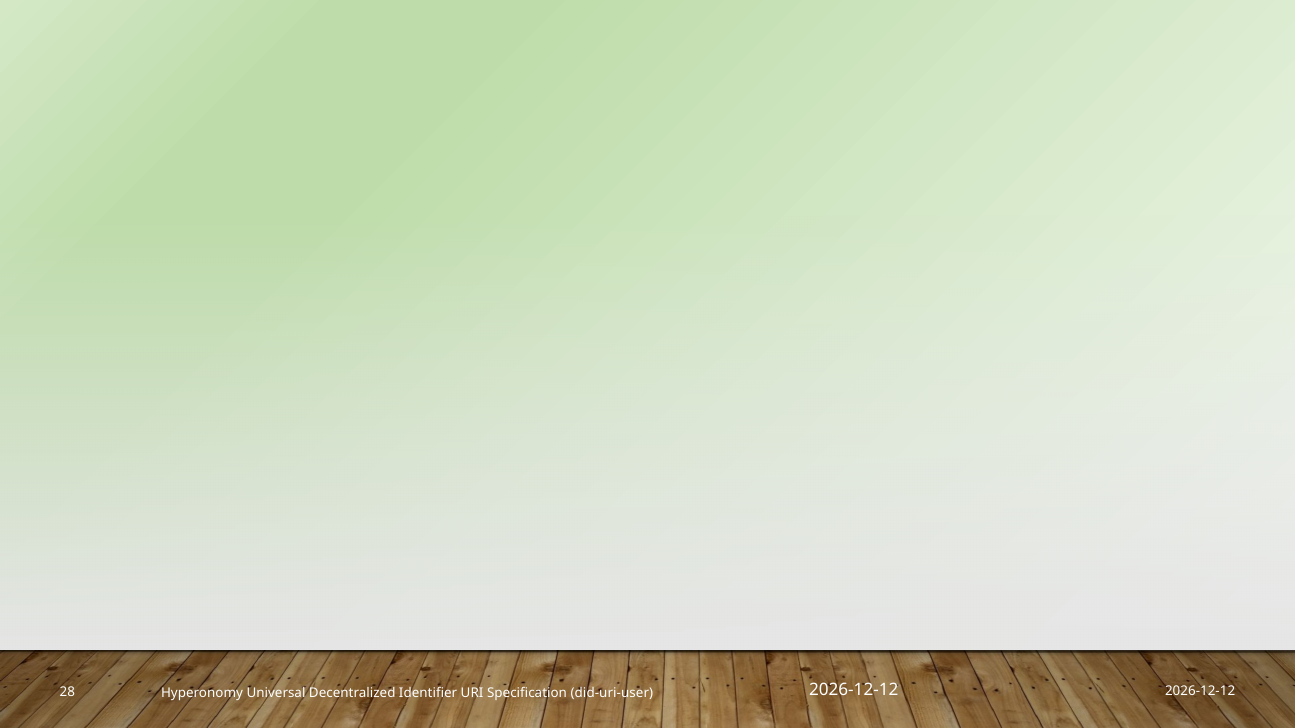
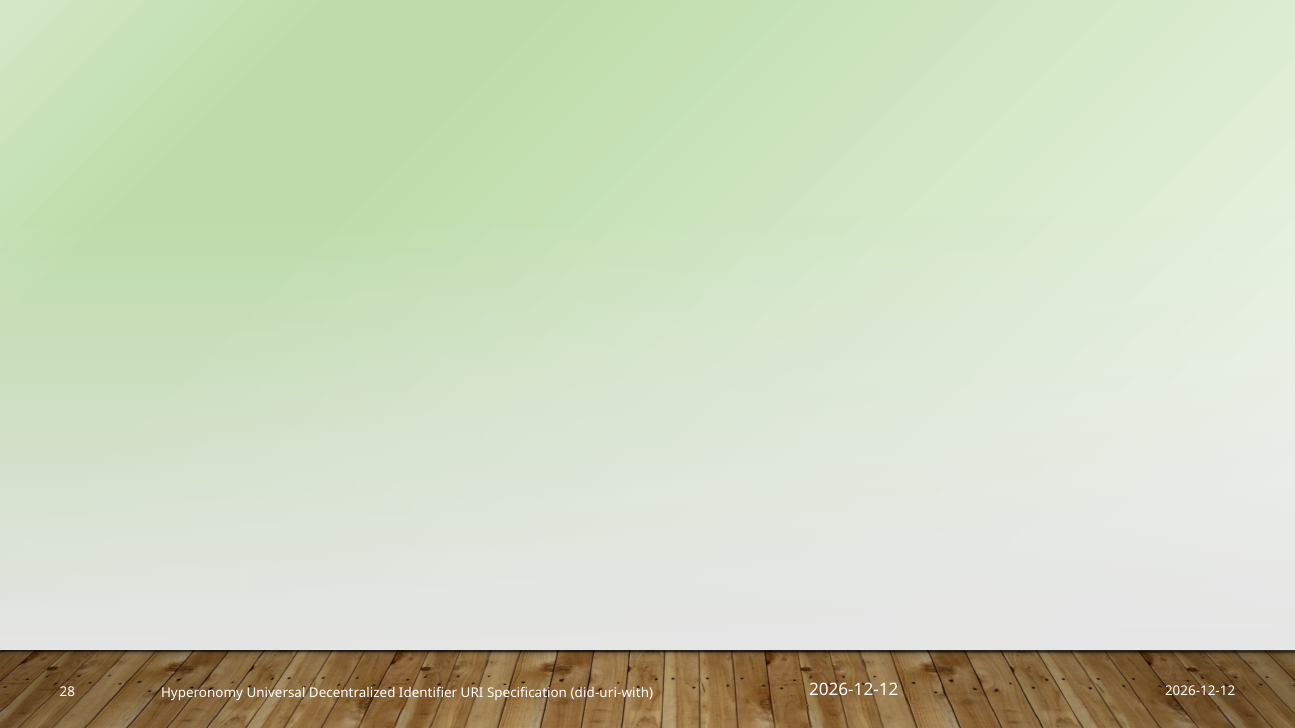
did-uri-user: did-uri-user -> did-uri-with
